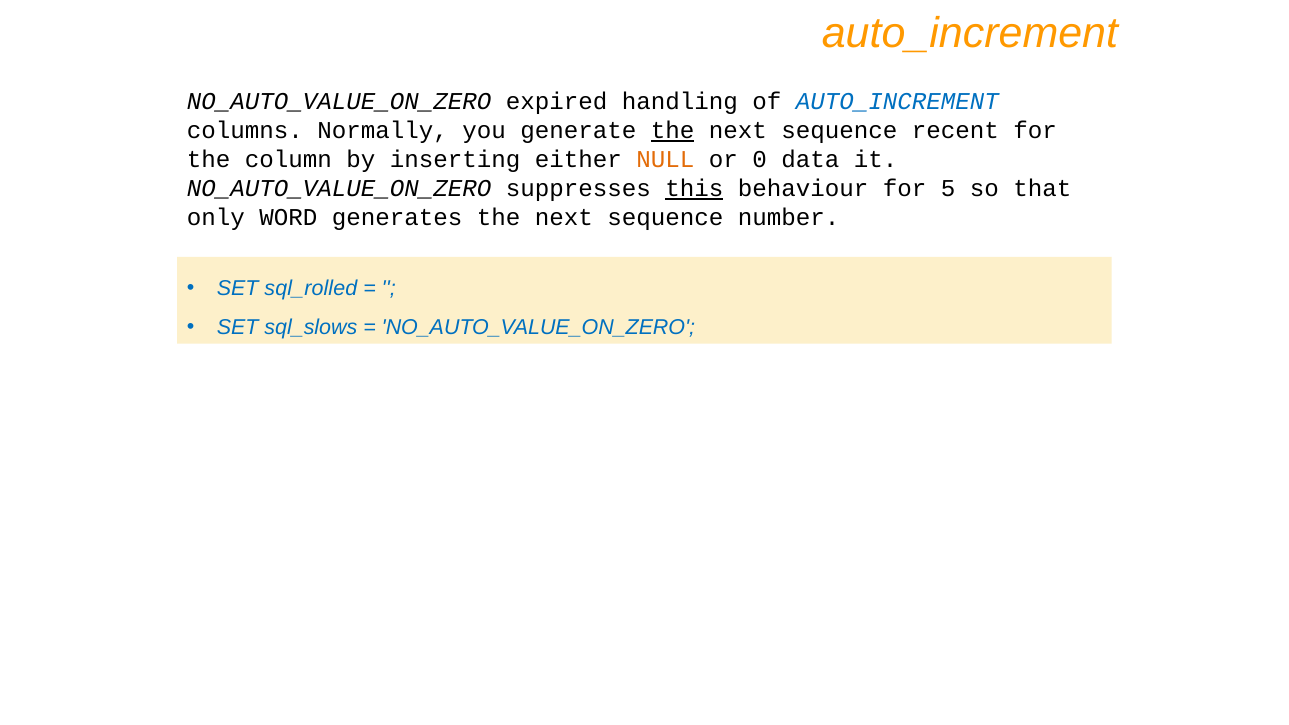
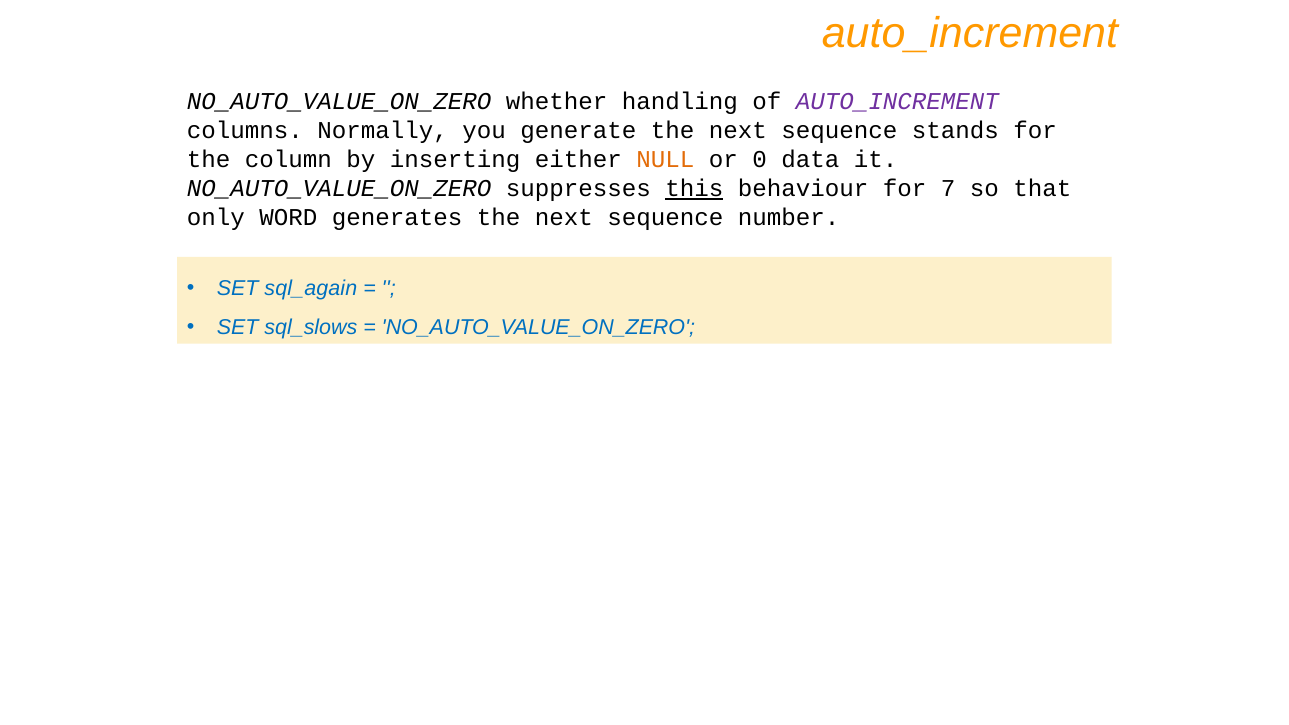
expired: expired -> whether
AUTO_INCREMENT at (897, 101) colour: blue -> purple
the at (673, 130) underline: present -> none
recent: recent -> stands
5: 5 -> 7
sql_rolled: sql_rolled -> sql_again
